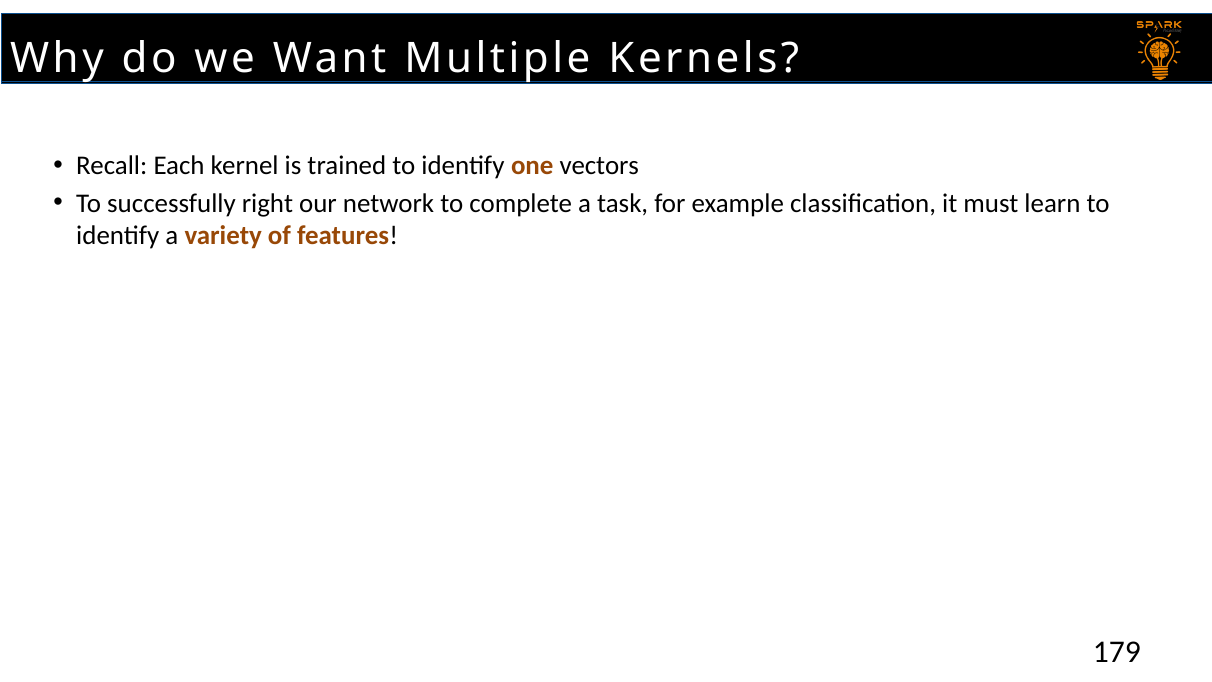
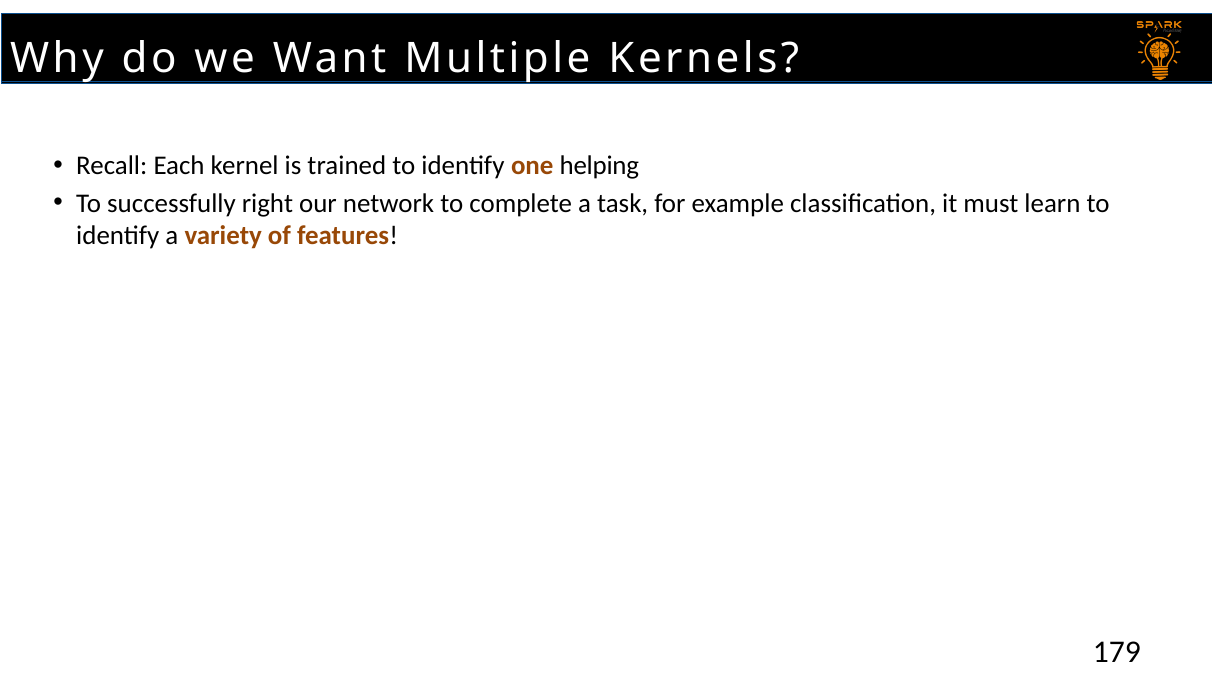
vectors: vectors -> helping
